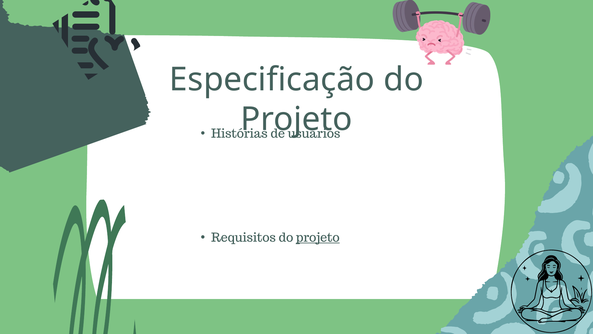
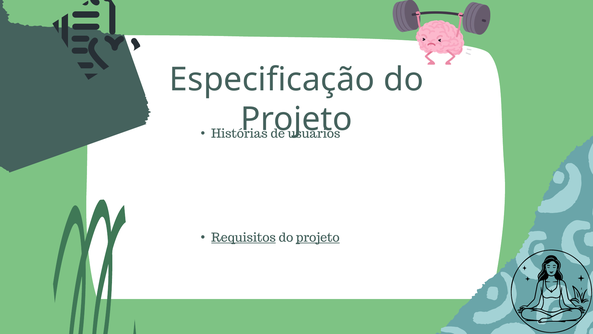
Requisitos underline: none -> present
